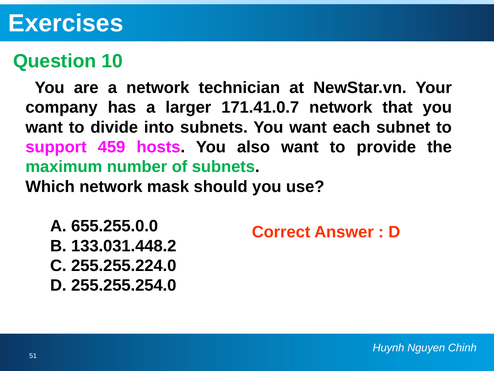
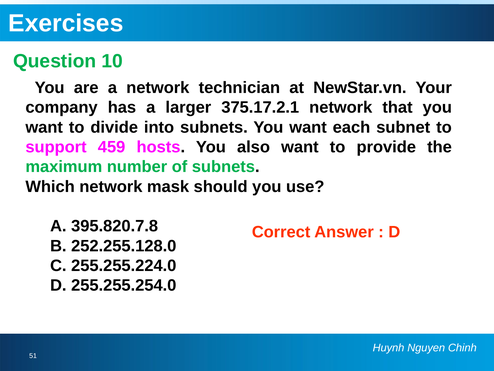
171.41.0.7: 171.41.0.7 -> 375.17.2.1
655.255.0.0: 655.255.0.0 -> 395.820.7.8
133.031.448.2: 133.031.448.2 -> 252.255.128.0
